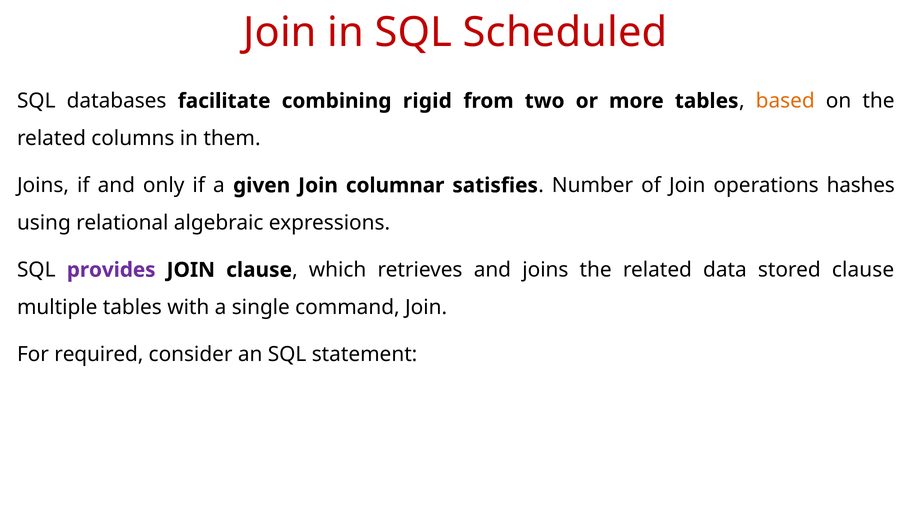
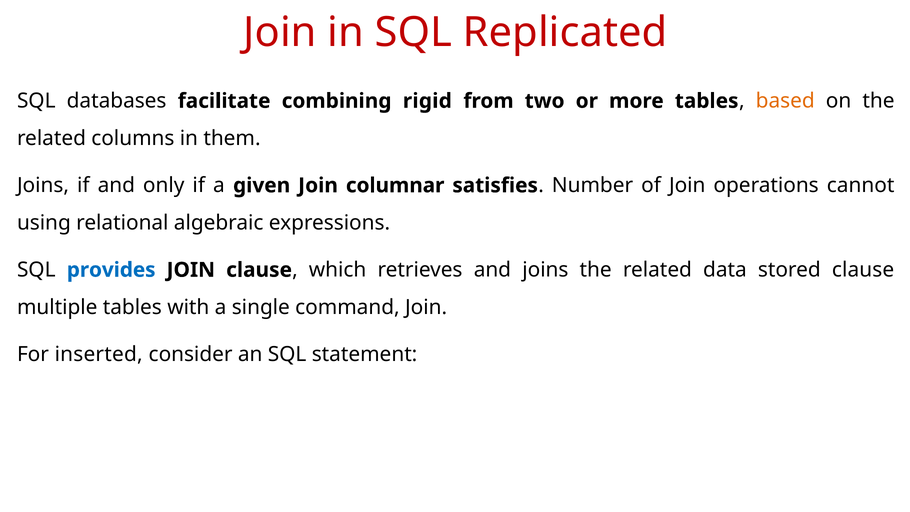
Scheduled: Scheduled -> Replicated
hashes: hashes -> cannot
provides colour: purple -> blue
required: required -> inserted
